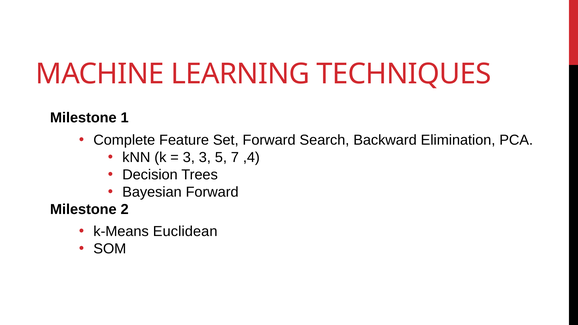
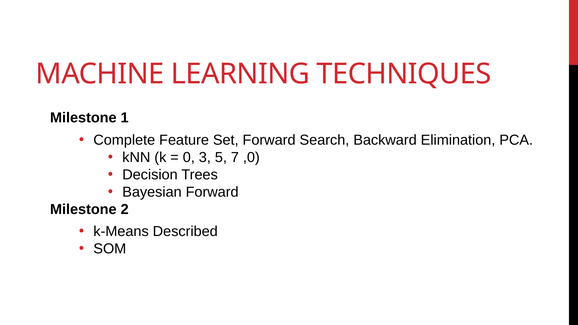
3 at (189, 157): 3 -> 0
,4: ,4 -> ,0
Euclidean: Euclidean -> Described
